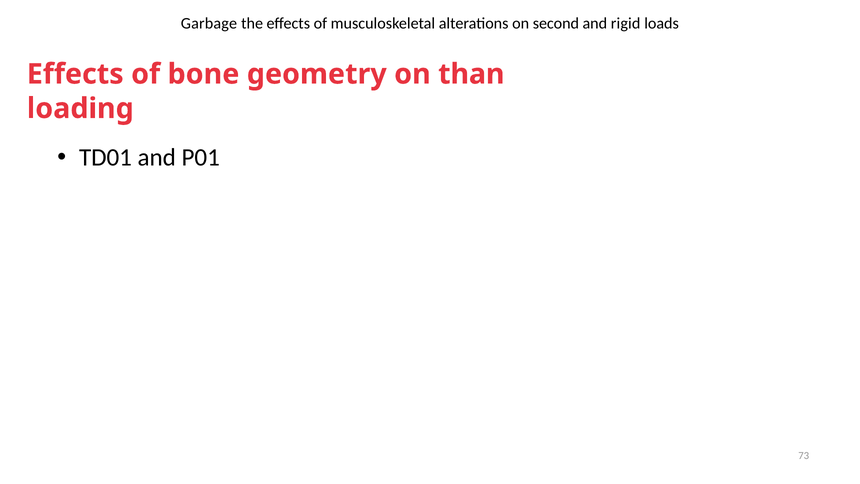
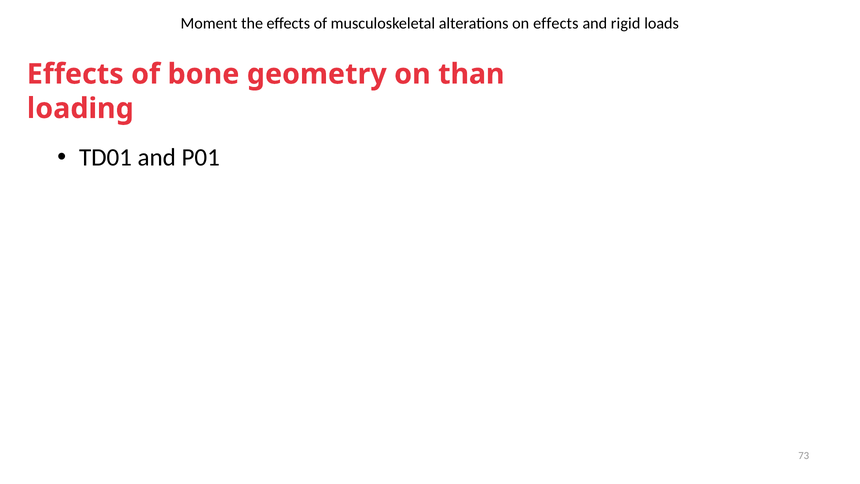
Garbage: Garbage -> Moment
on second: second -> effects
